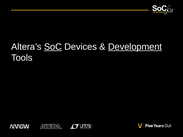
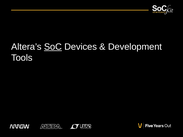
Development underline: present -> none
